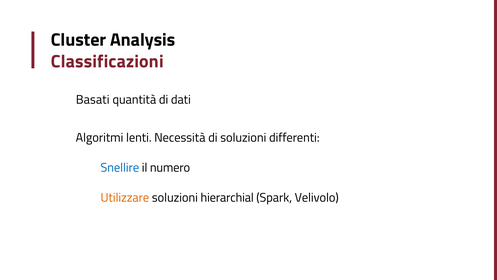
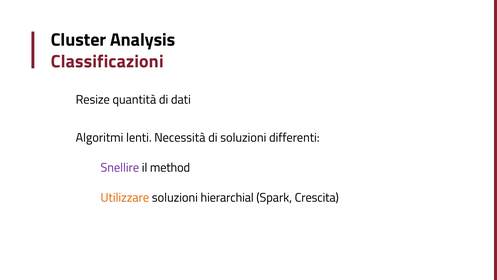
Basati: Basati -> Resize
Snellire colour: blue -> purple
numero: numero -> method
Velivolo: Velivolo -> Crescita
